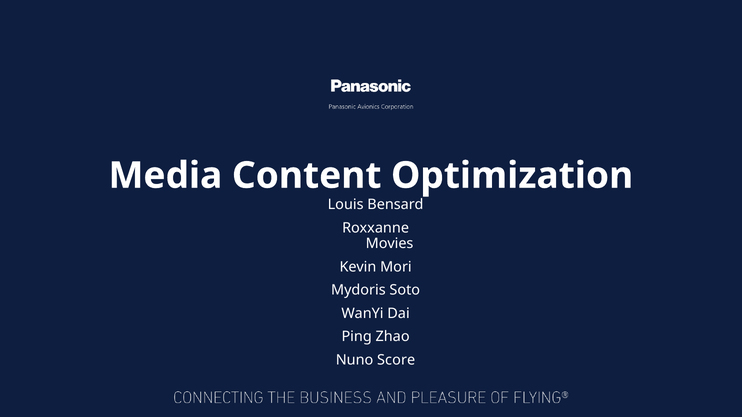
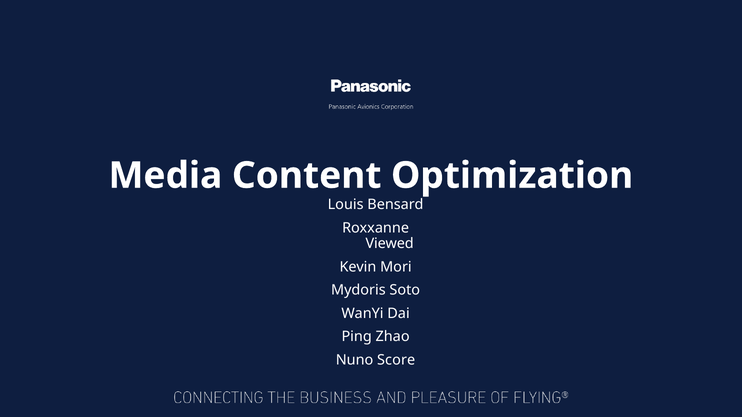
Movies: Movies -> Viewed
